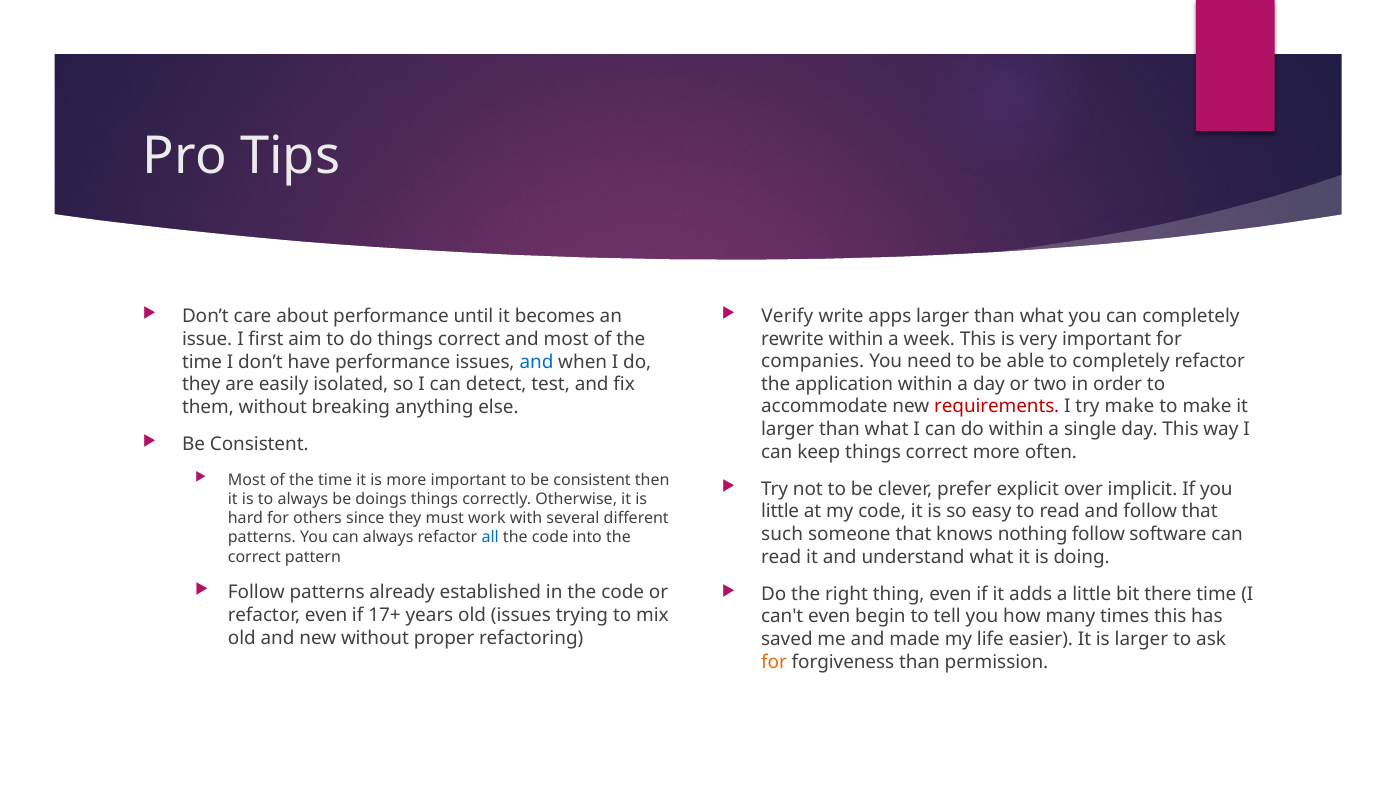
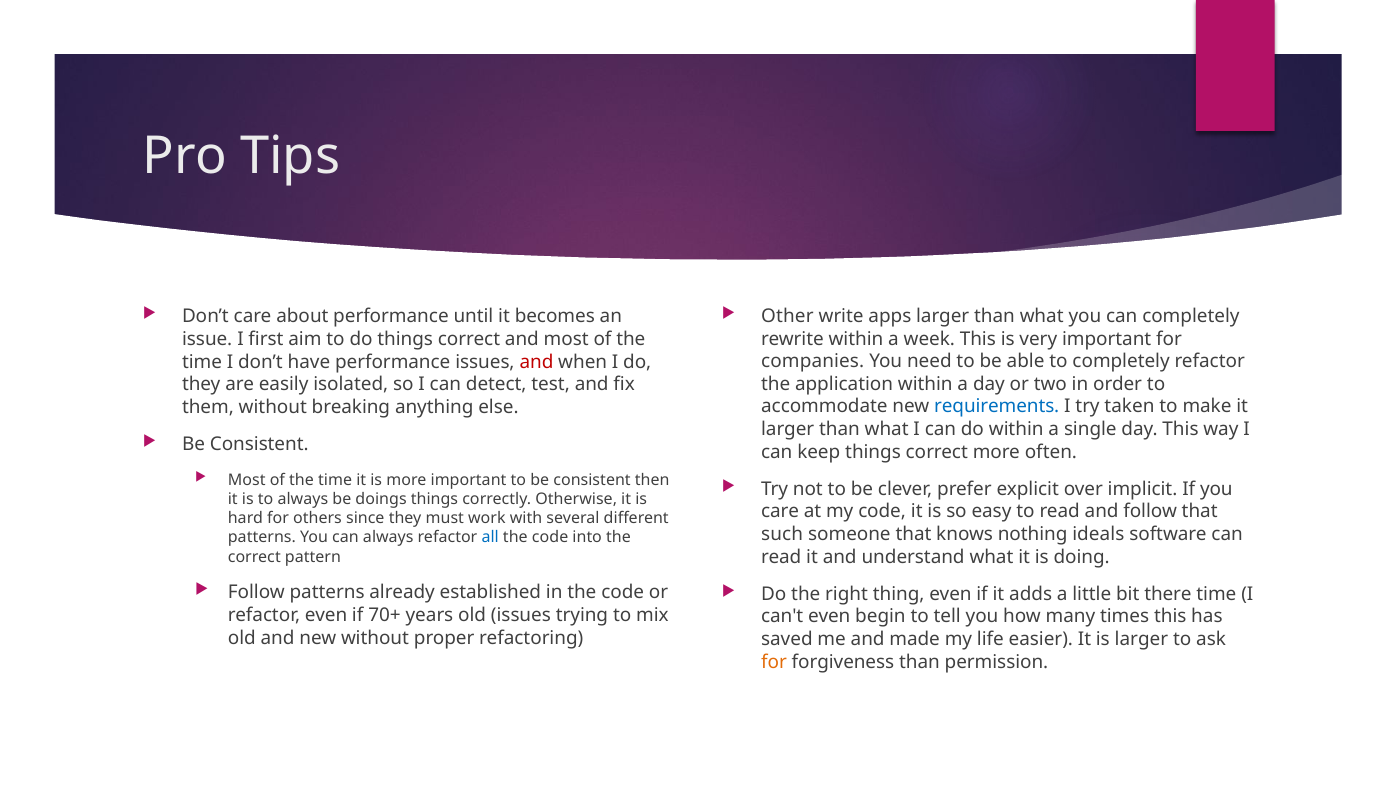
Verify: Verify -> Other
and at (537, 362) colour: blue -> red
requirements colour: red -> blue
try make: make -> taken
little at (780, 512): little -> care
nothing follow: follow -> ideals
17+: 17+ -> 70+
